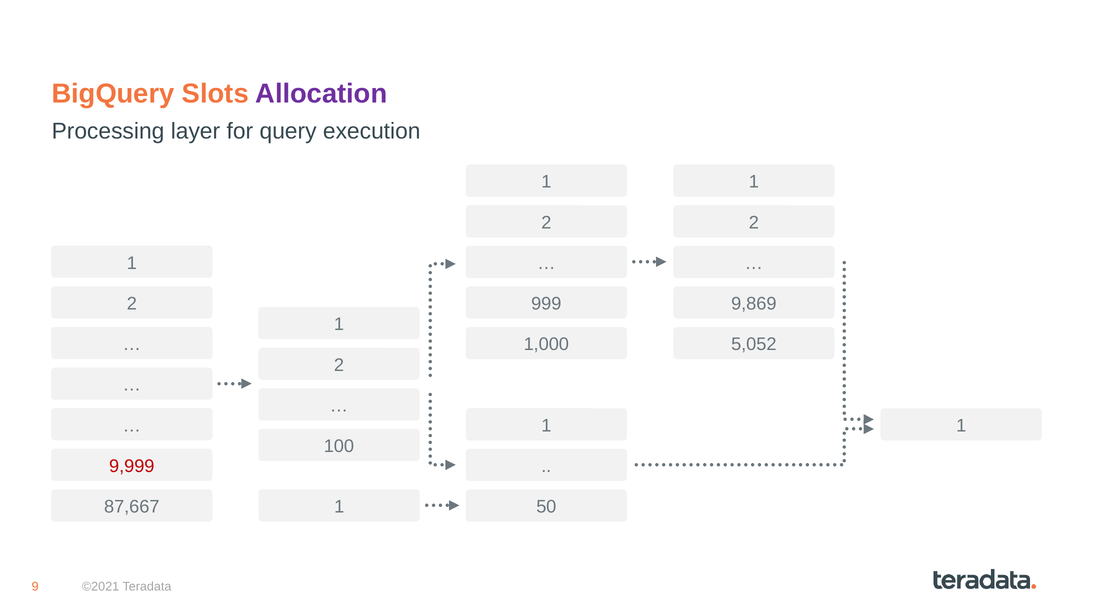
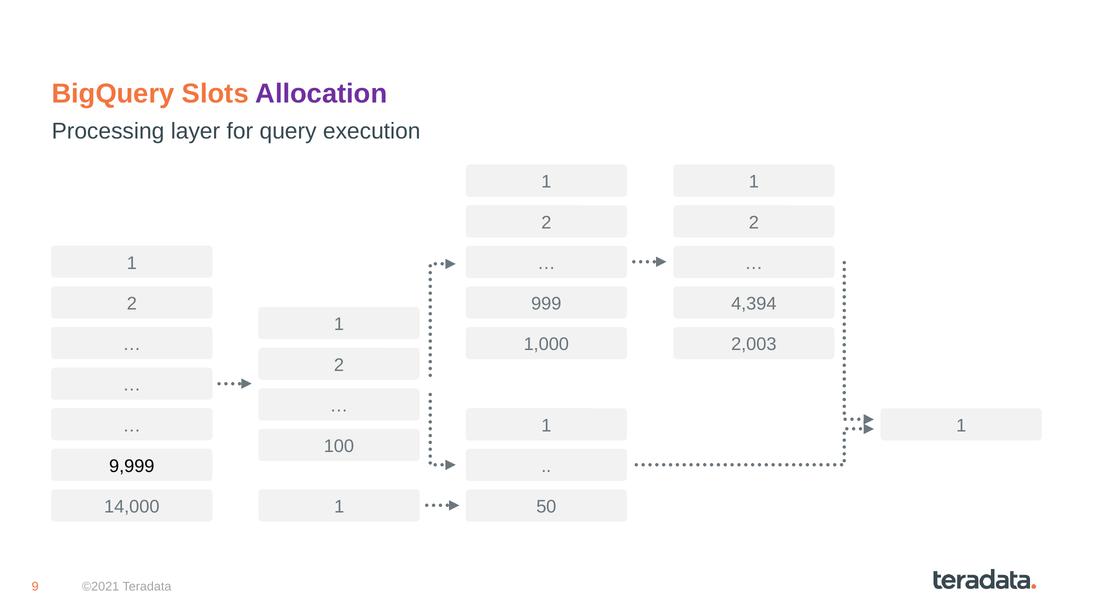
9,869: 9,869 -> 4,394
5,052: 5,052 -> 2,003
9,999 colour: red -> black
87,667: 87,667 -> 14,000
